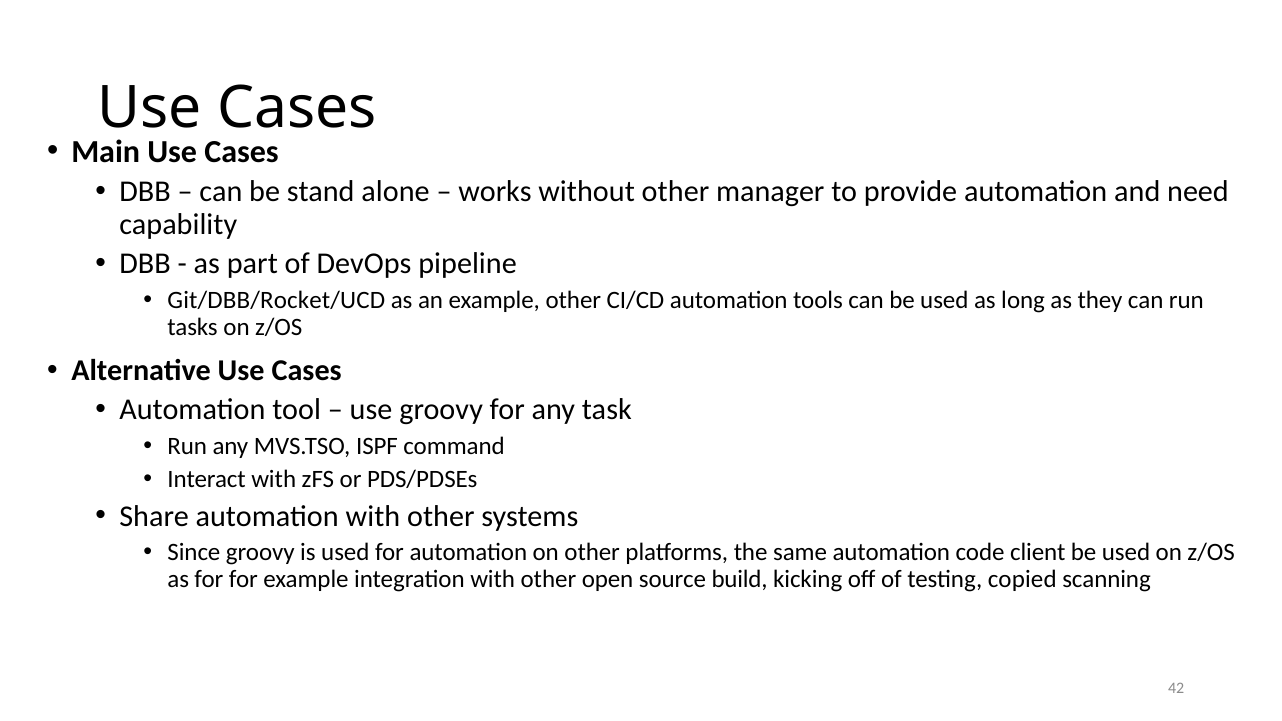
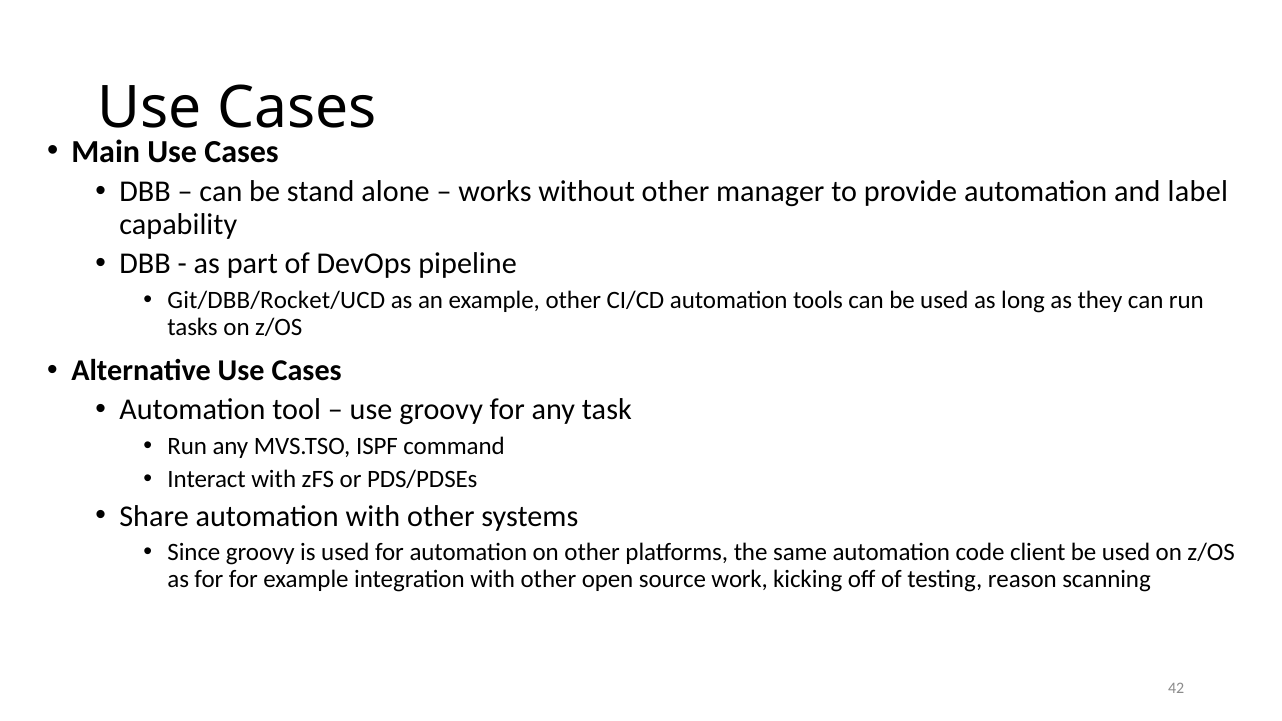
need: need -> label
build: build -> work
copied: copied -> reason
